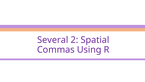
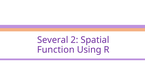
Commas: Commas -> Function
